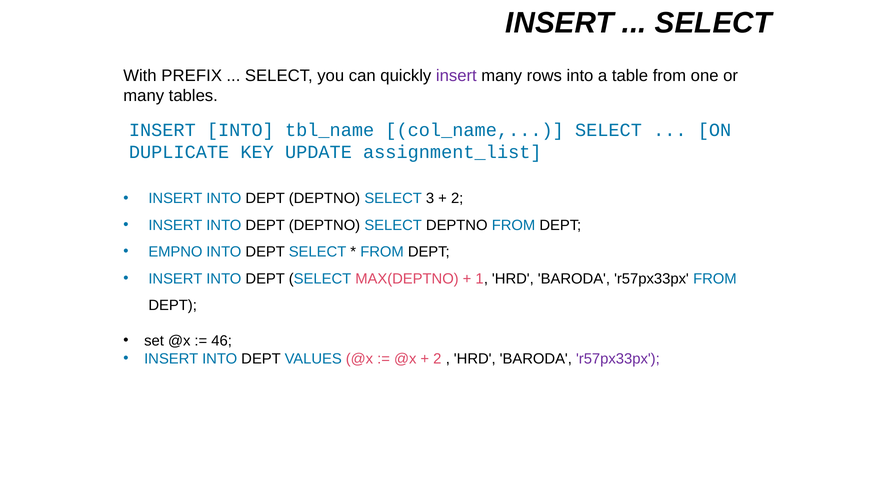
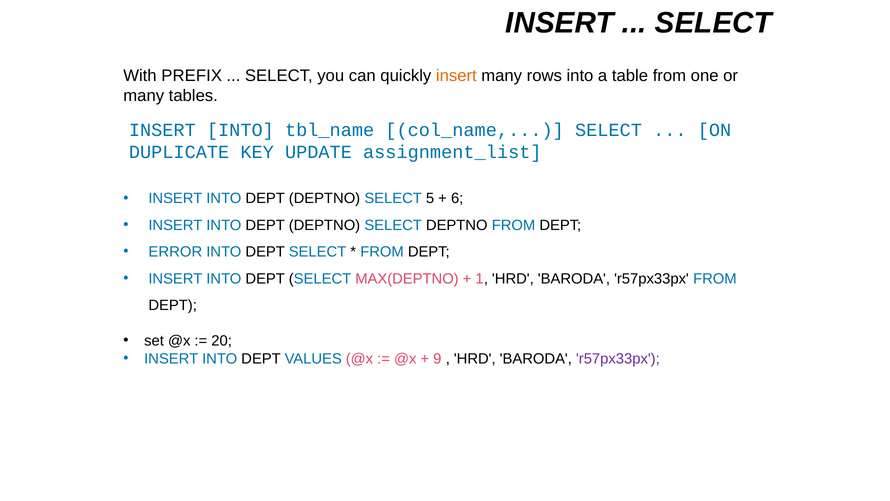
insert at (456, 76) colour: purple -> orange
3: 3 -> 5
2 at (457, 198): 2 -> 6
EMPNO: EMPNO -> ERROR
46: 46 -> 20
2 at (437, 359): 2 -> 9
